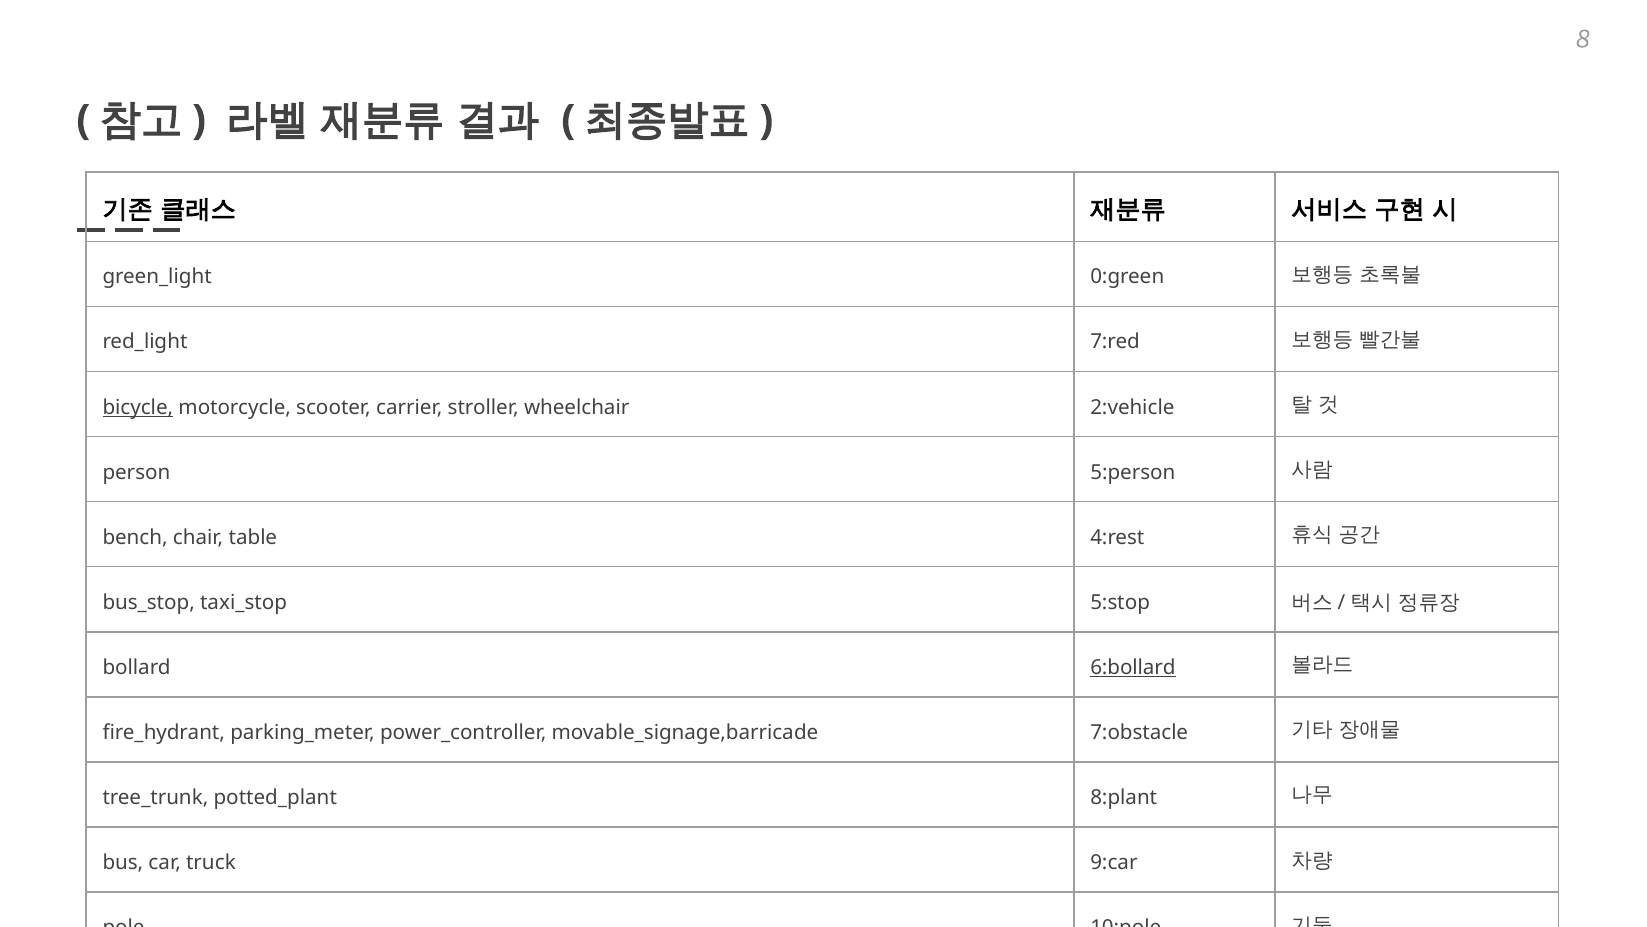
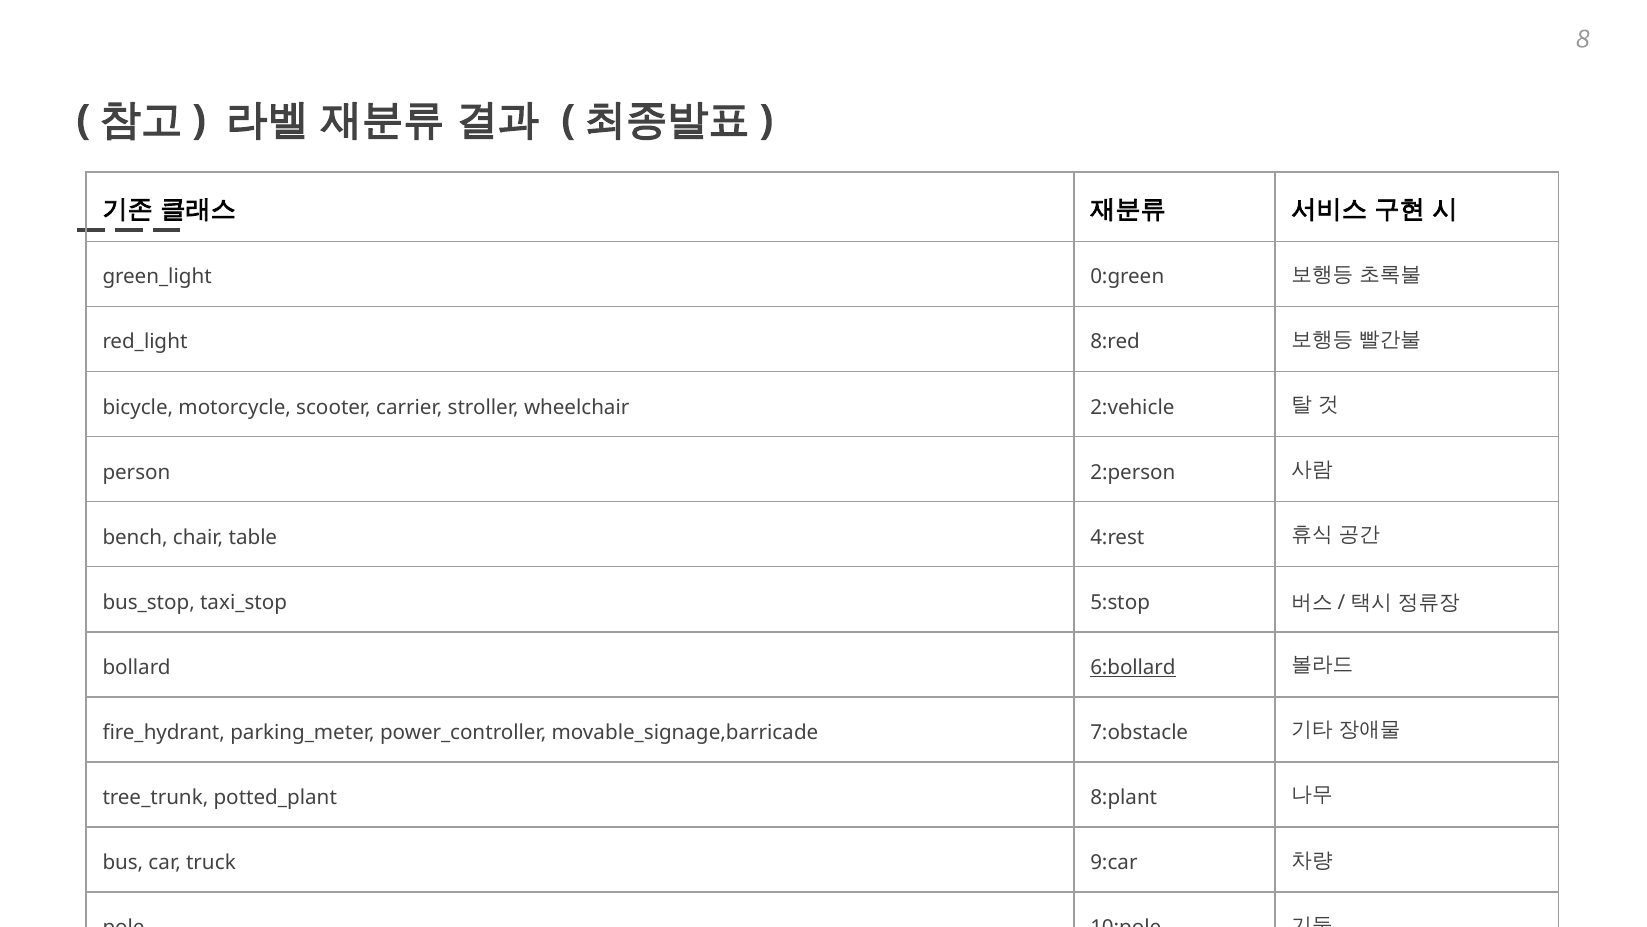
7:red: 7:red -> 8:red
bicycle underline: present -> none
5:person: 5:person -> 2:person
